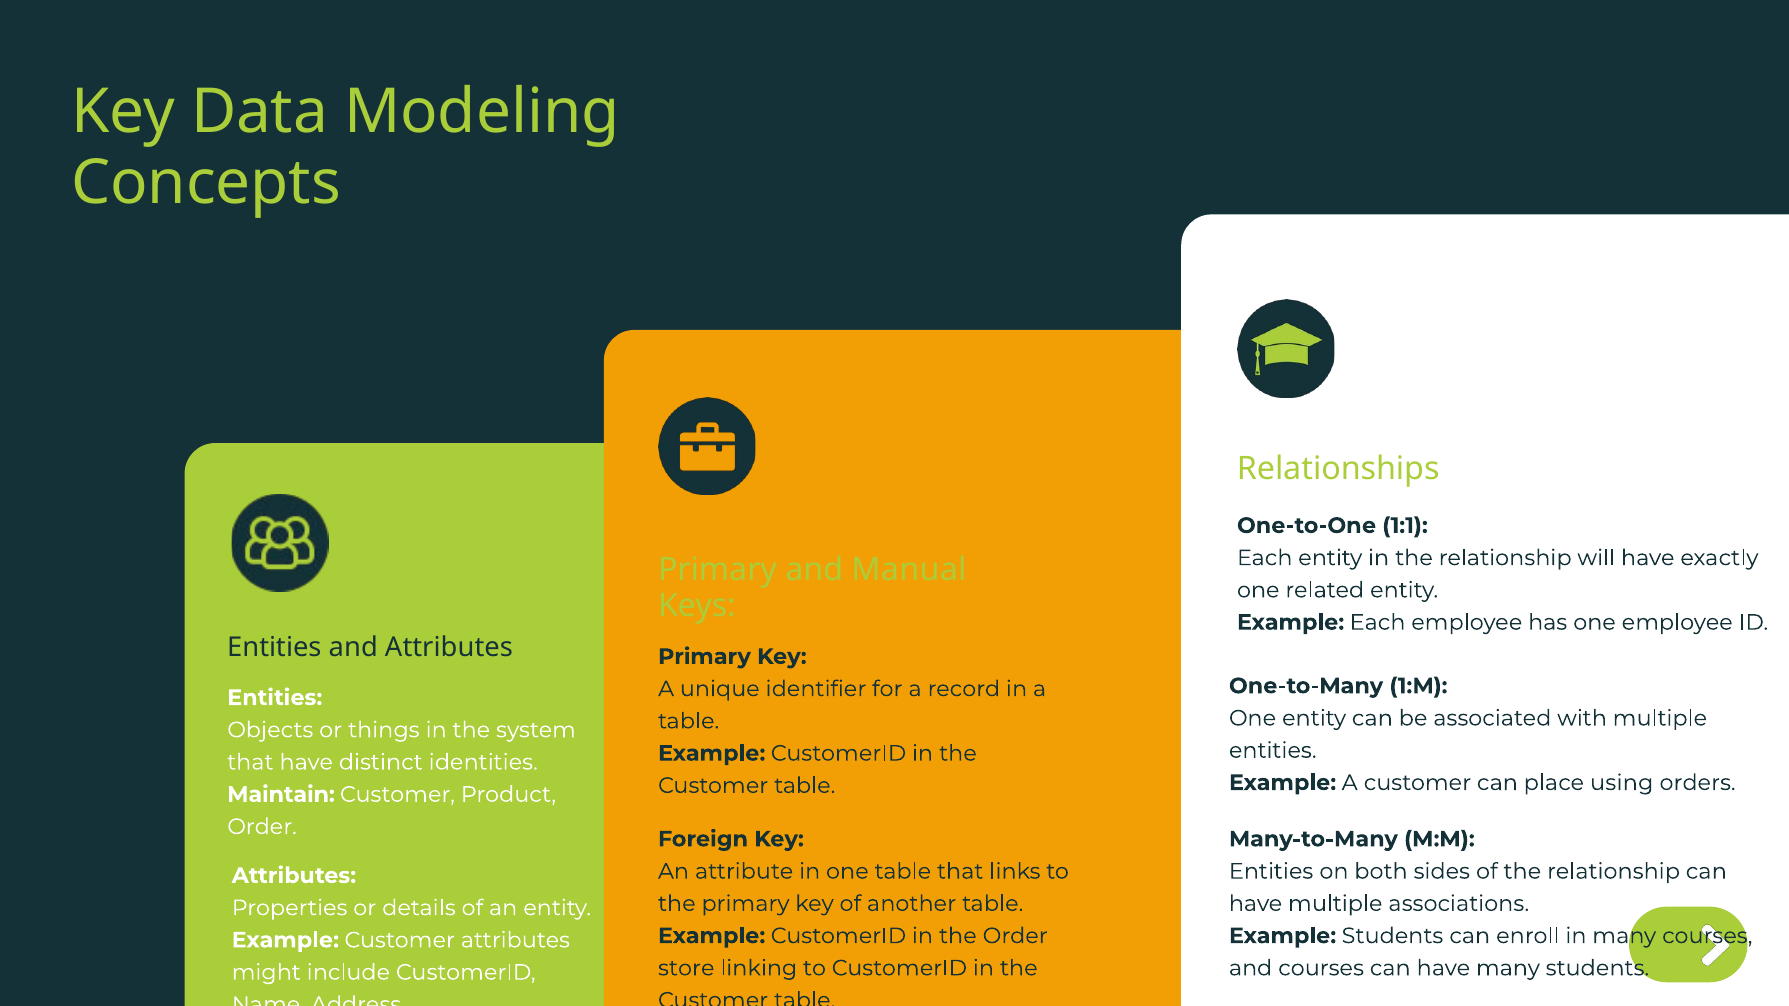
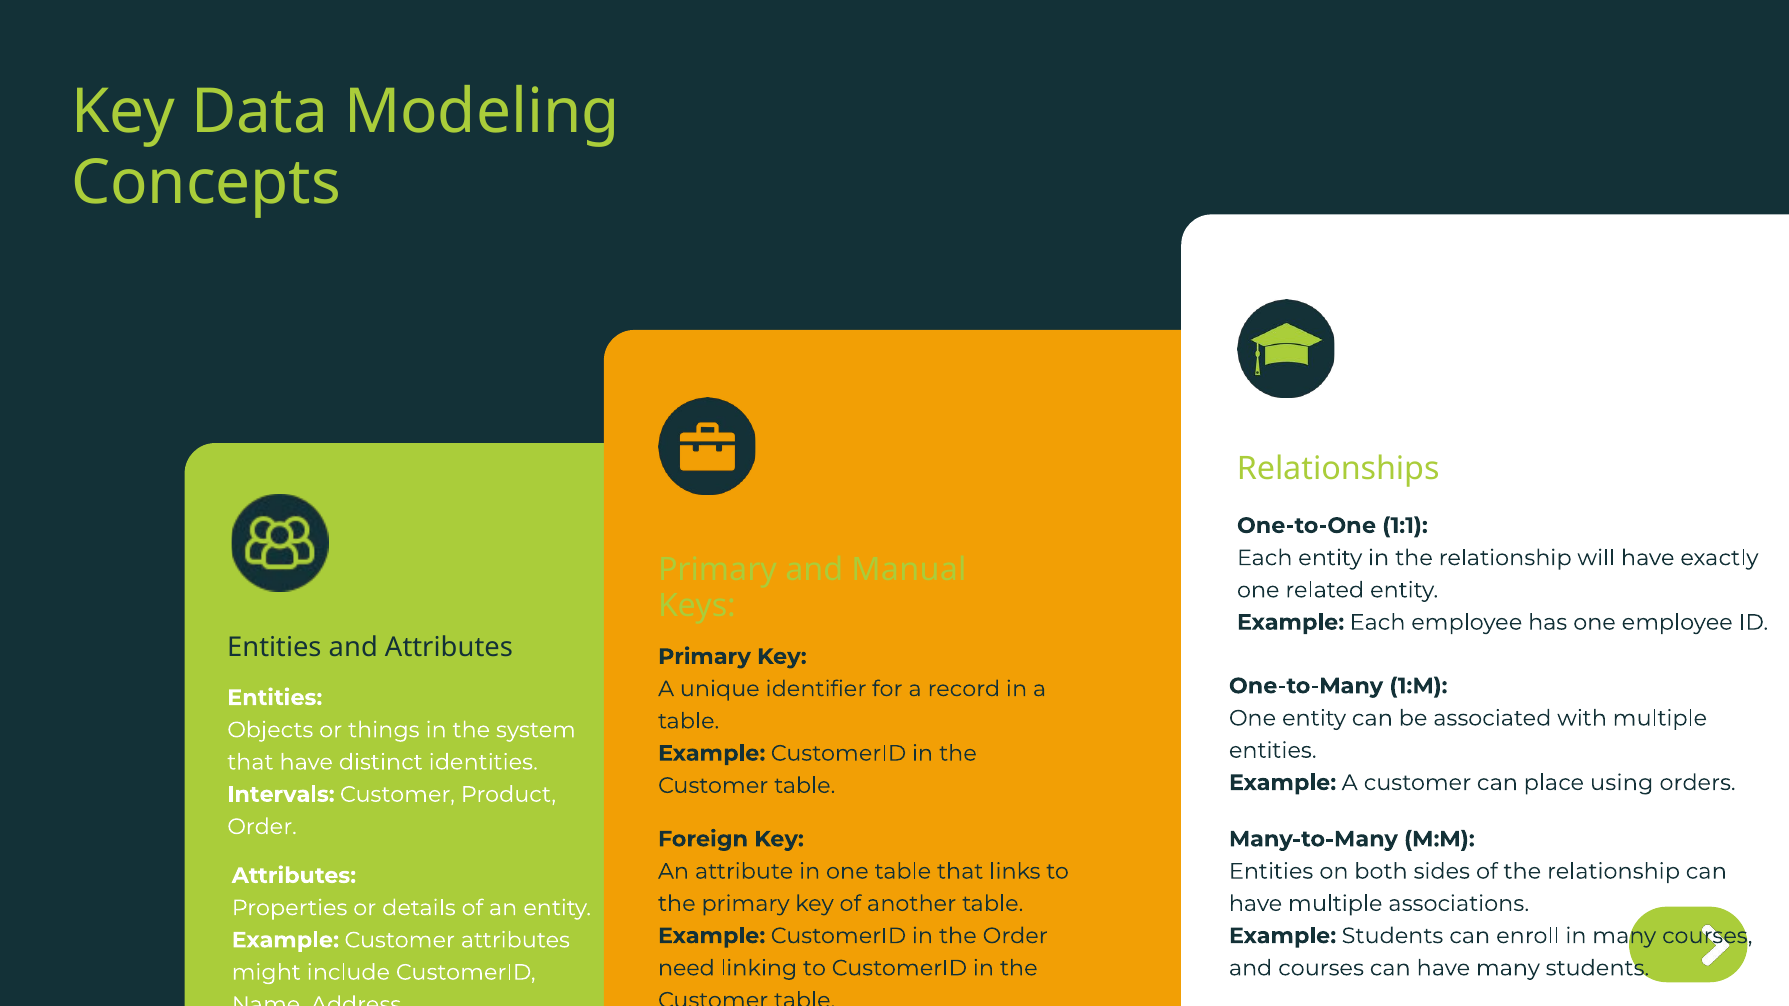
Maintain: Maintain -> Intervals
store: store -> need
